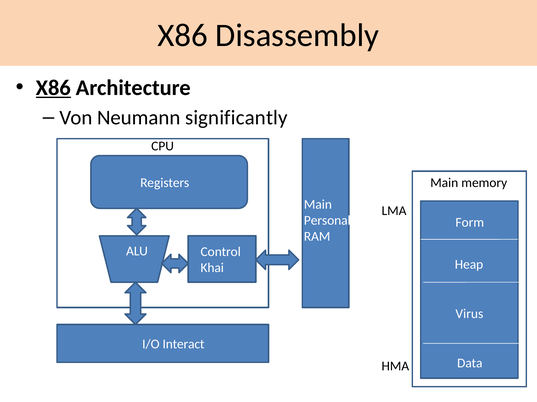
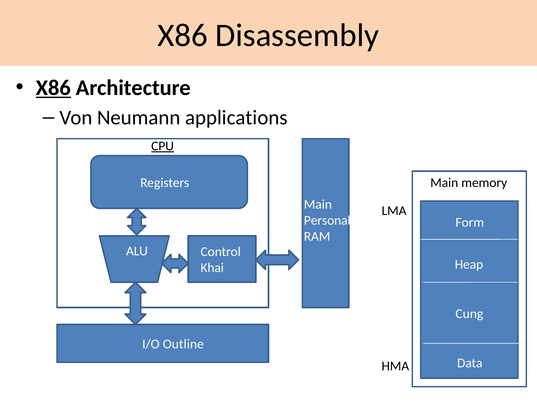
significantly: significantly -> applications
CPU underline: none -> present
Virus: Virus -> Cung
Interact: Interact -> Outline
